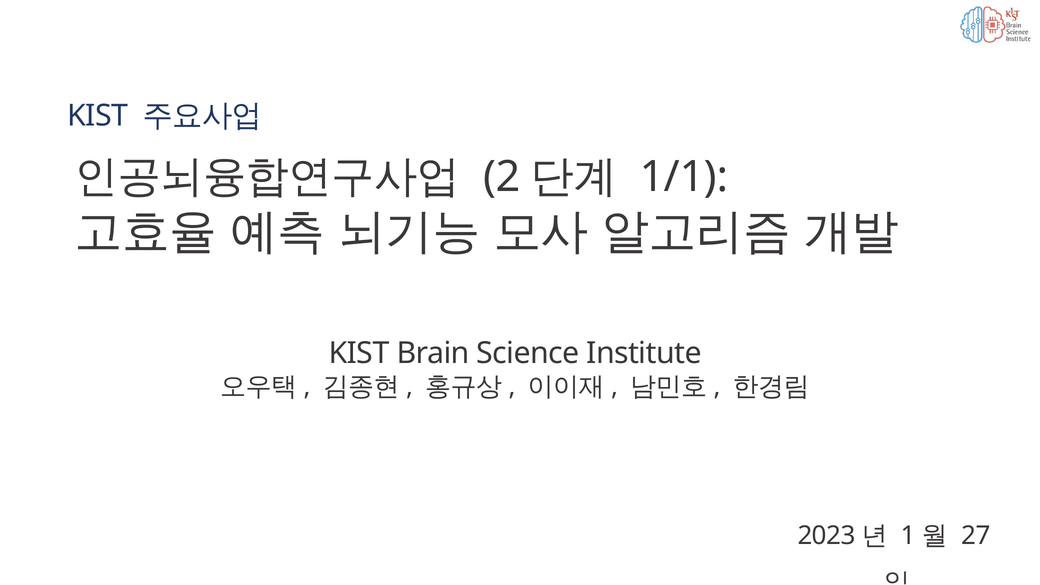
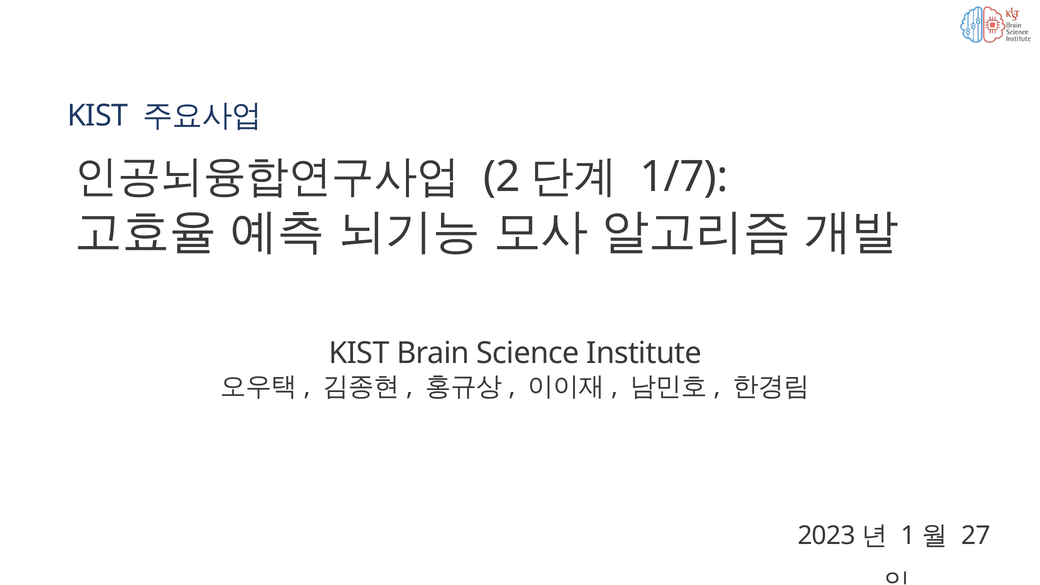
1/1: 1/1 -> 1/7
